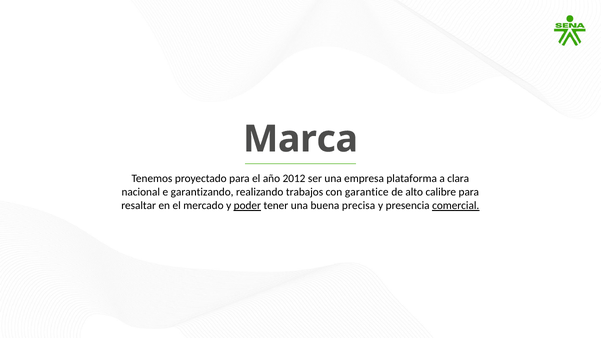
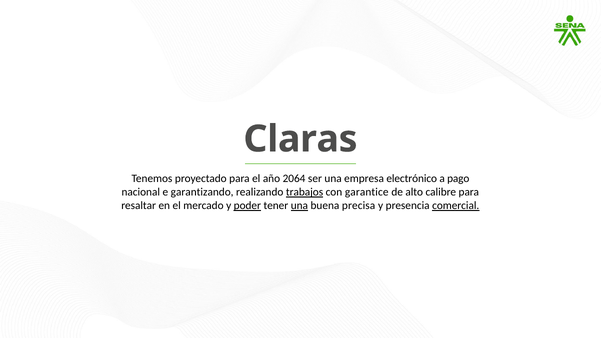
Marca: Marca -> Claras
2012: 2012 -> 2064
plataforma: plataforma -> electrónico
clara: clara -> pago
trabajos underline: none -> present
una at (299, 206) underline: none -> present
